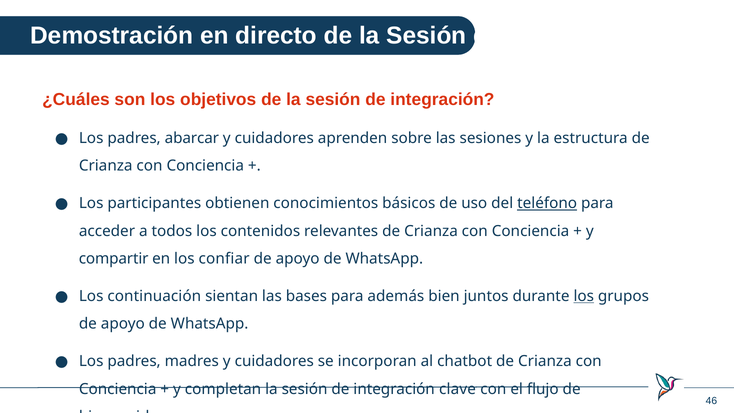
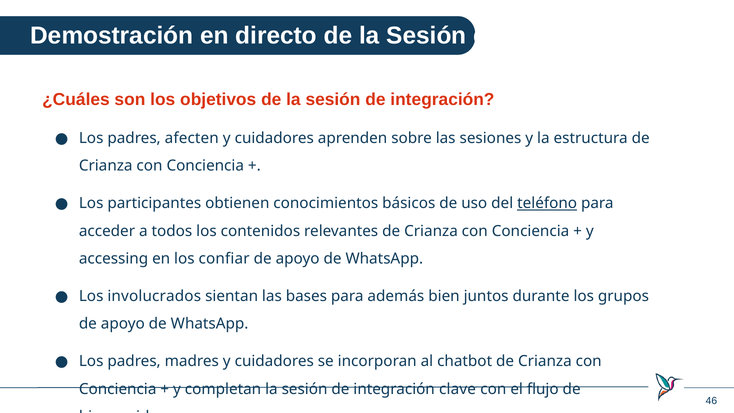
abarcar: abarcar -> afecten
compartir: compartir -> accessing
continuación: continuación -> involucrados
los at (584, 296) underline: present -> none
